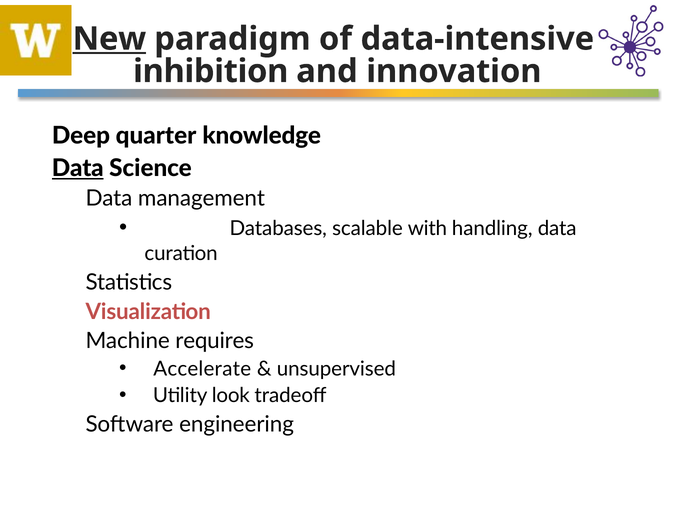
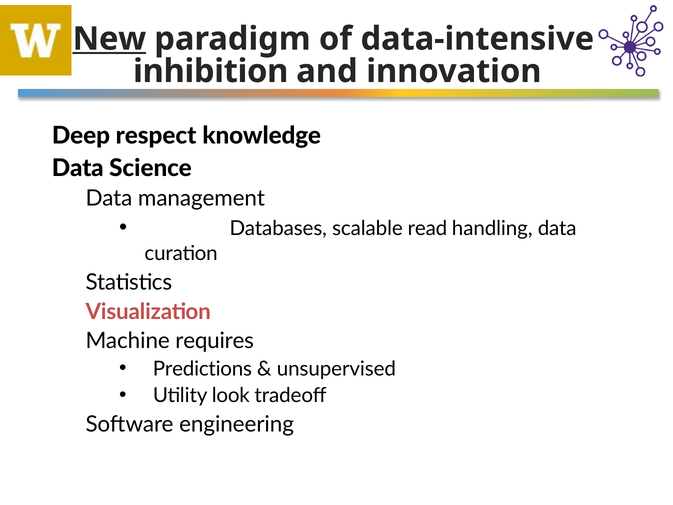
quarter: quarter -> respect
Data at (78, 168) underline: present -> none
with: with -> read
Accelerate: Accelerate -> Predictions
